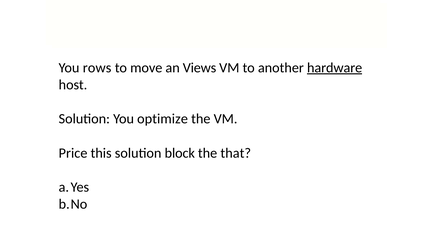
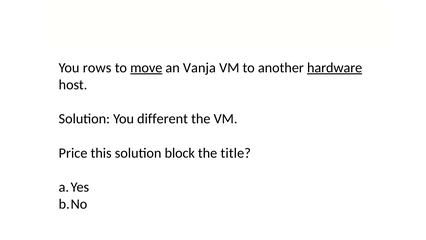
move underline: none -> present
Views: Views -> Vanja
optimize: optimize -> different
the that: that -> title
